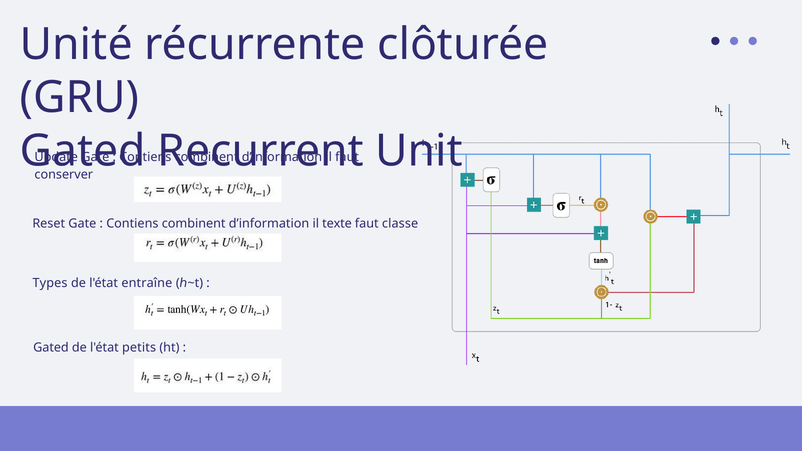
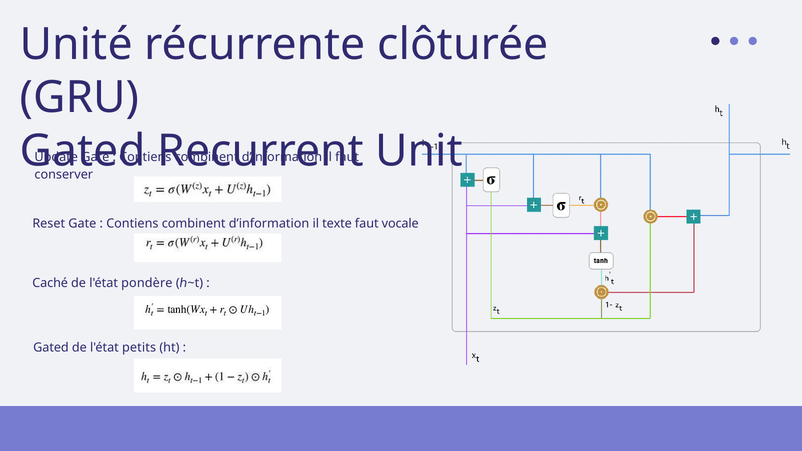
classe: classe -> vocale
Types: Types -> Caché
entraîne: entraîne -> pondère
